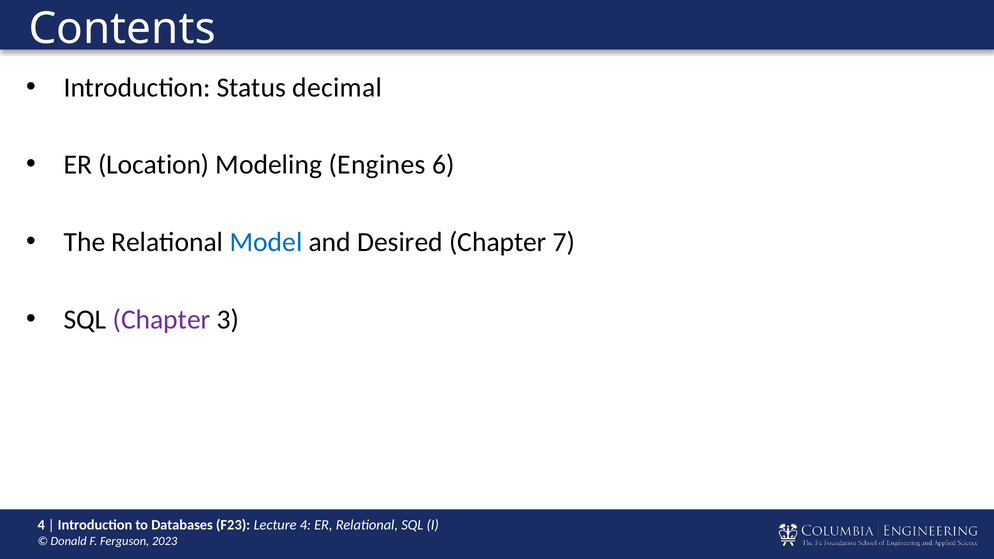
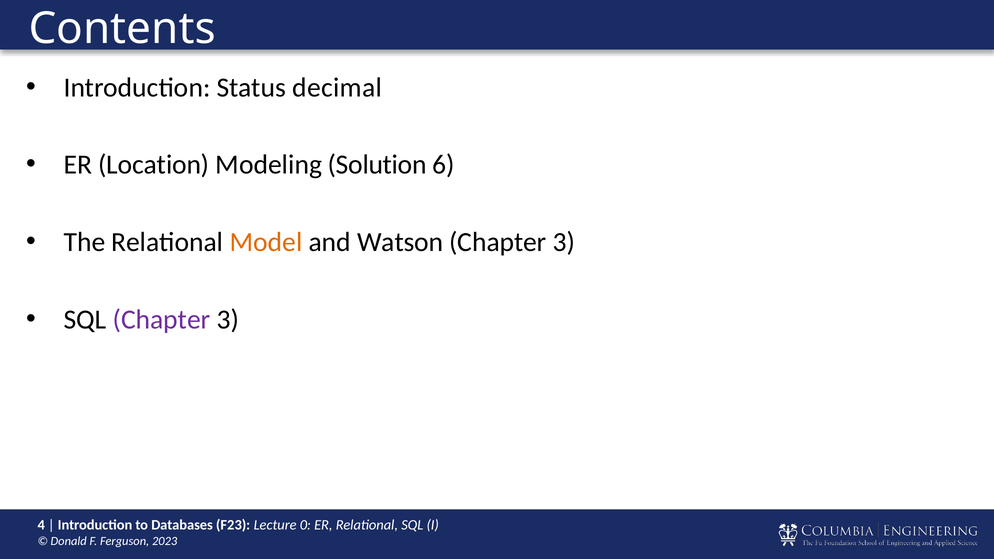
Engines: Engines -> Solution
Model colour: blue -> orange
Desired: Desired -> Watson
7 at (564, 242): 7 -> 3
4 at (305, 525): 4 -> 0
